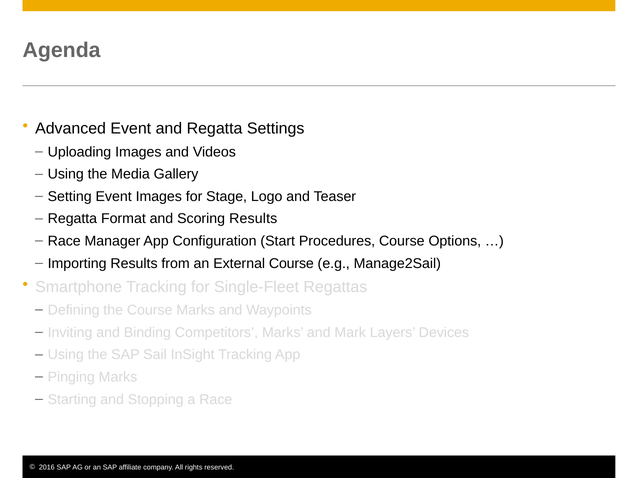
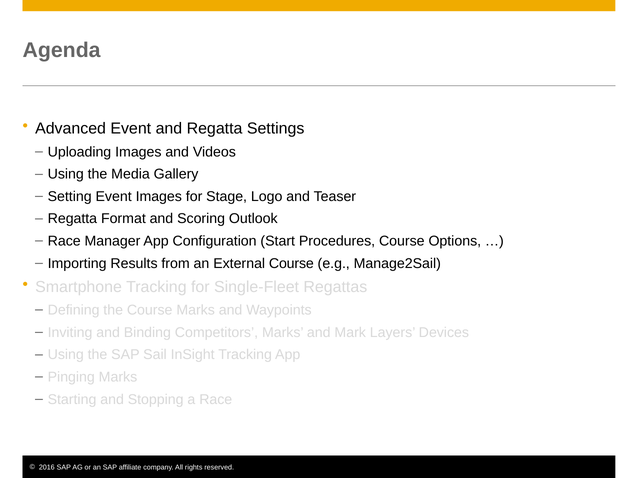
Scoring Results: Results -> Outlook
